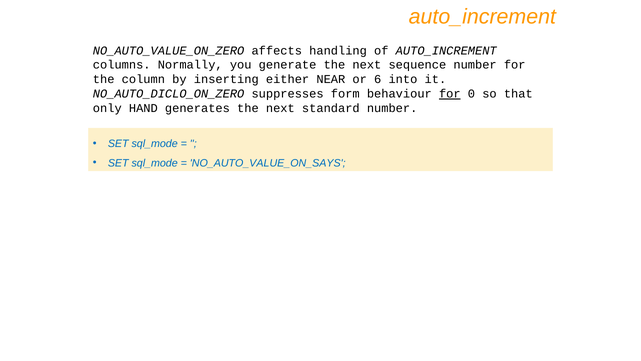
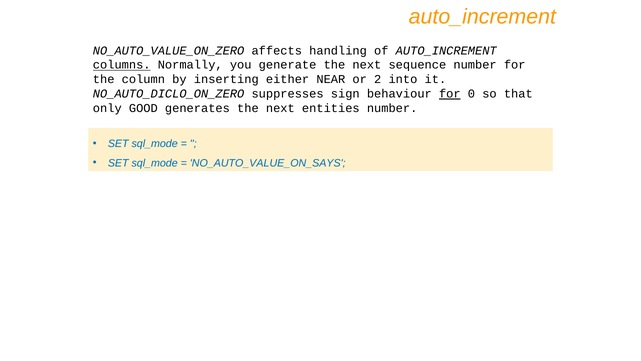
columns underline: none -> present
6: 6 -> 2
form: form -> sign
HAND: HAND -> GOOD
standard: standard -> entities
